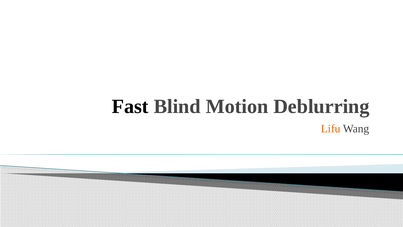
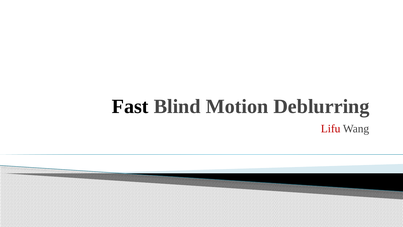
Lifu colour: orange -> red
